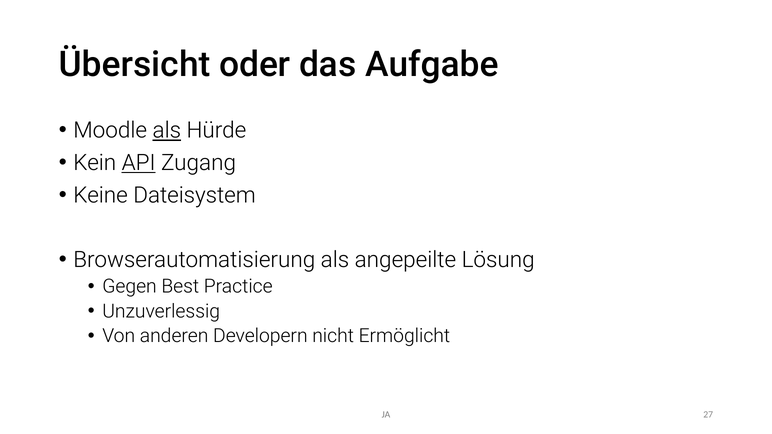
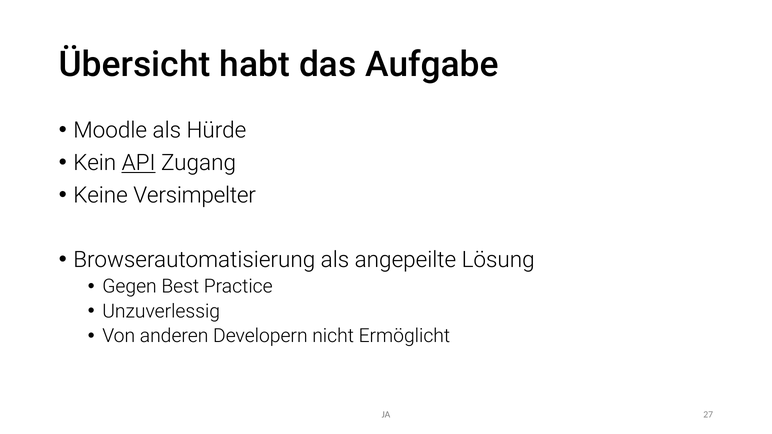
oder: oder -> habt
als at (167, 131) underline: present -> none
Dateisystem: Dateisystem -> Versimpelter
